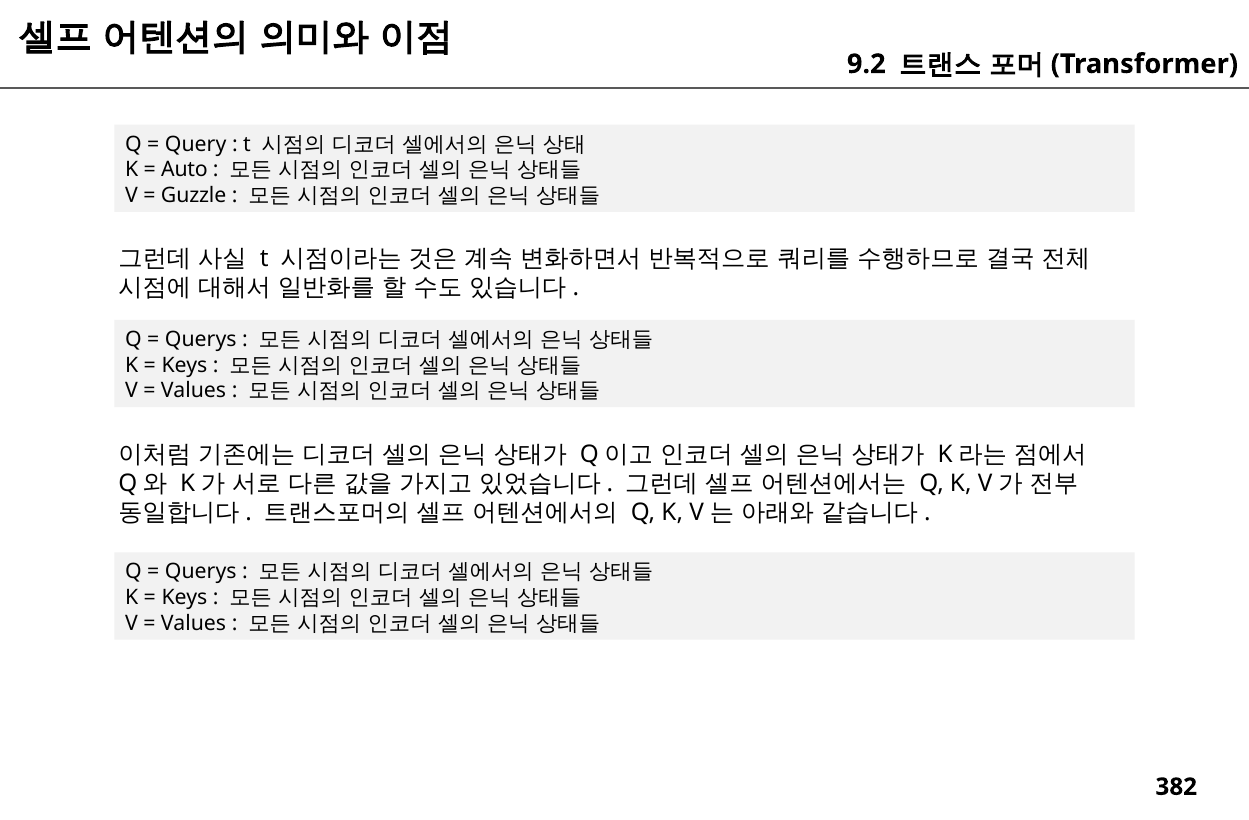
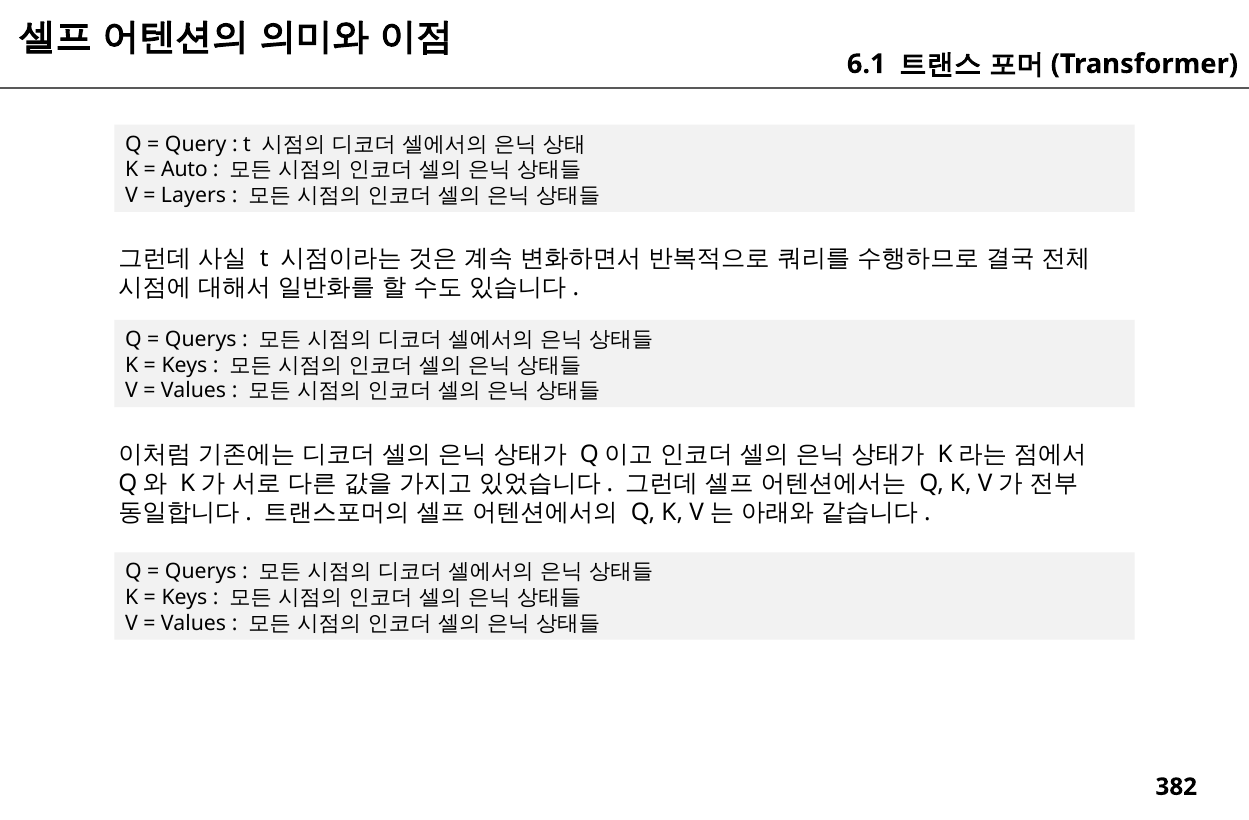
9.2: 9.2 -> 6.1
Guzzle: Guzzle -> Layers
